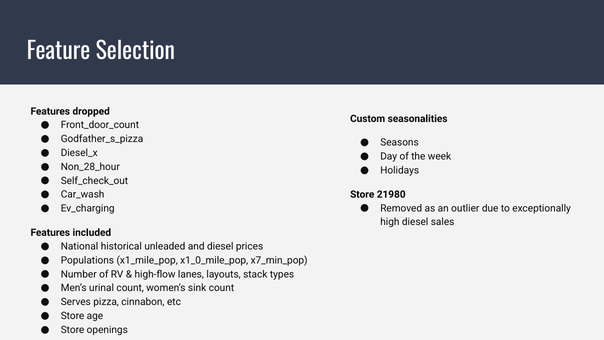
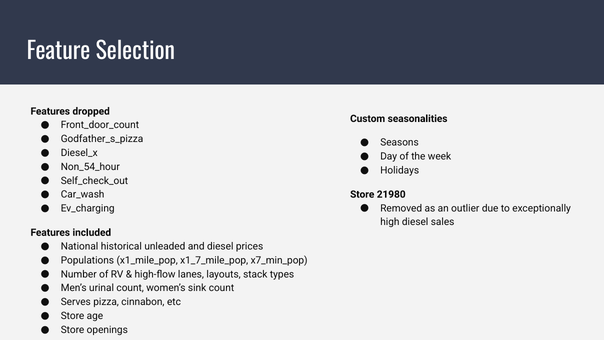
Non_28_hour: Non_28_hour -> Non_54_hour
x1_0_mile_pop: x1_0_mile_pop -> x1_7_mile_pop
